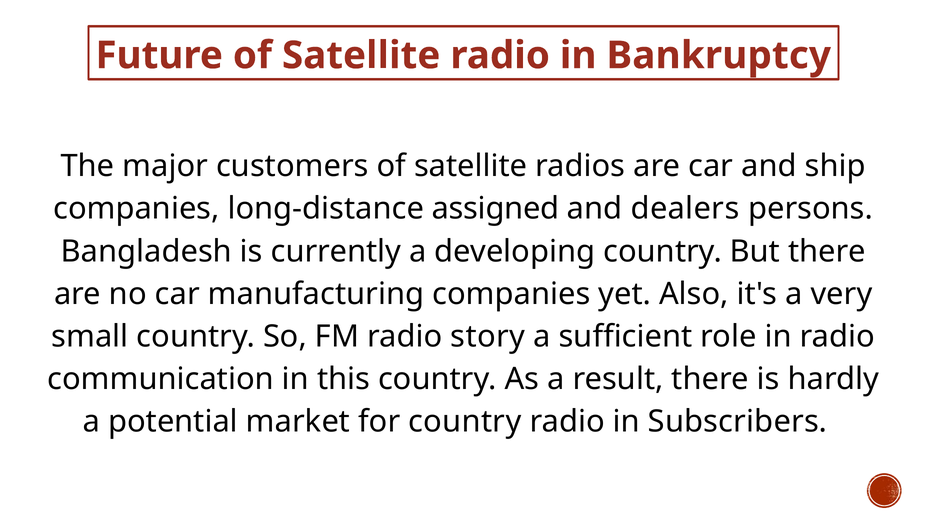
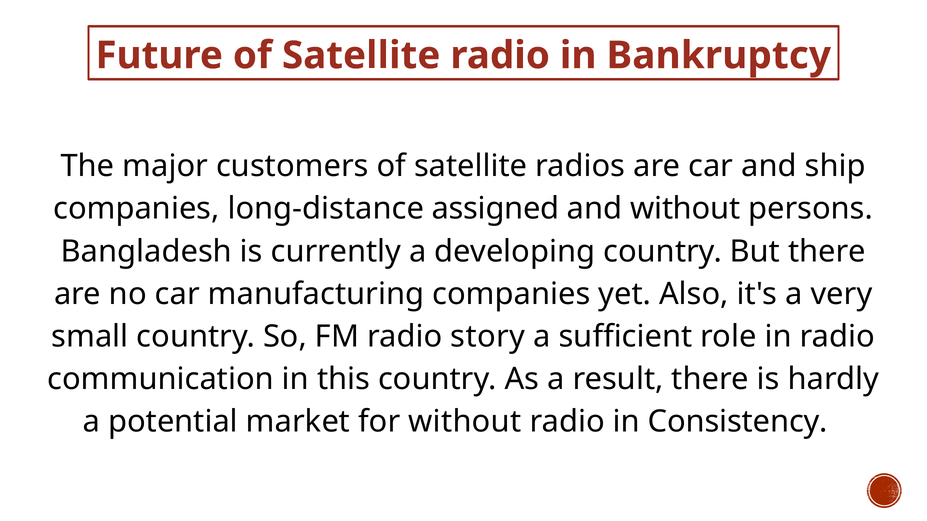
and dealers: dealers -> without
for country: country -> without
Subscribers: Subscribers -> Consistency
